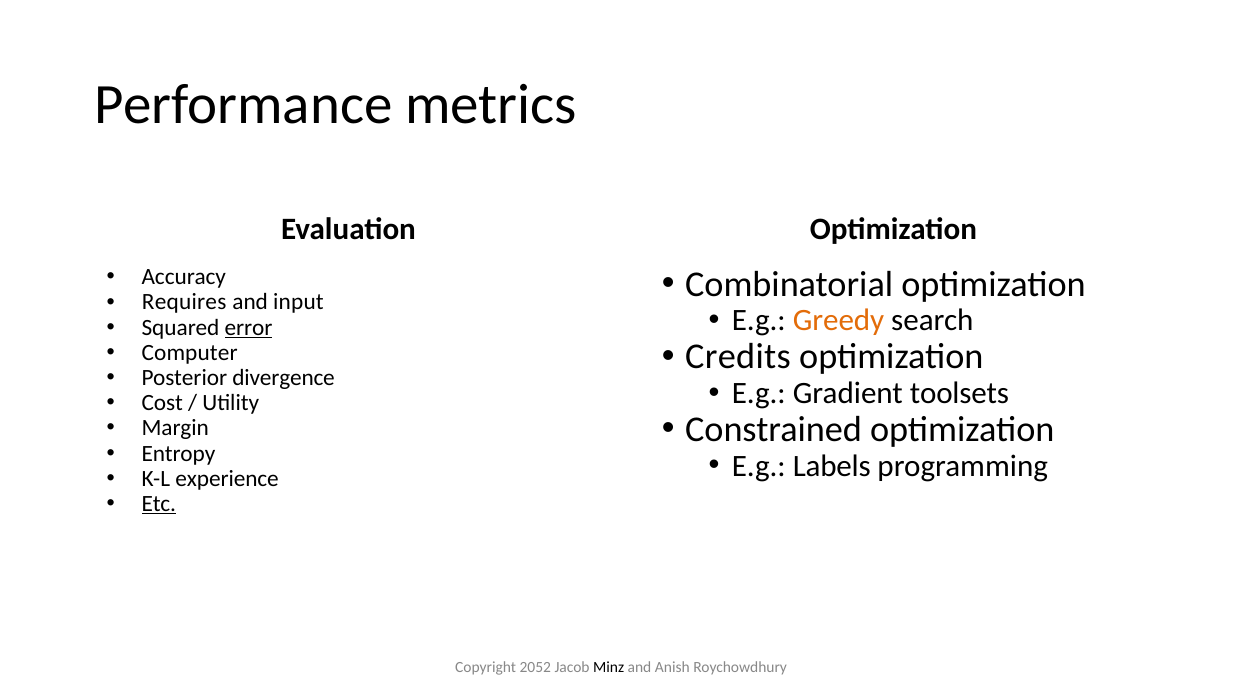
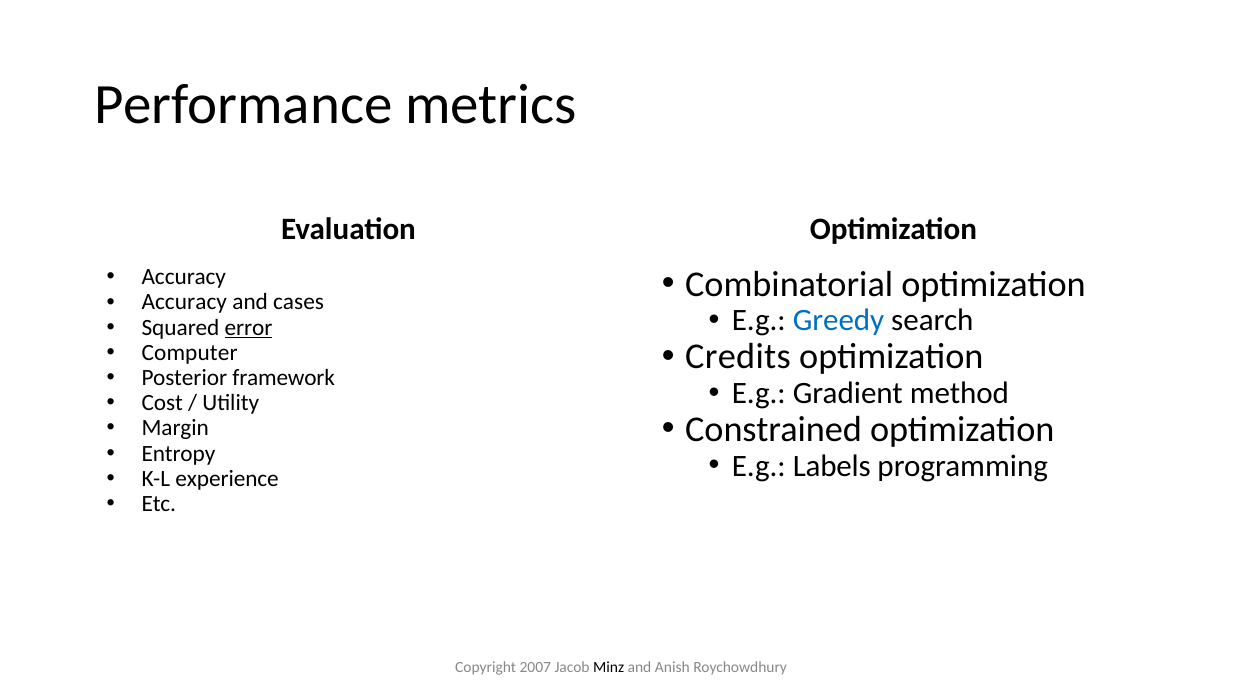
Requires at (184, 302): Requires -> Accuracy
input: input -> cases
Greedy colour: orange -> blue
divergence: divergence -> framework
toolsets: toolsets -> method
Etc underline: present -> none
2052: 2052 -> 2007
